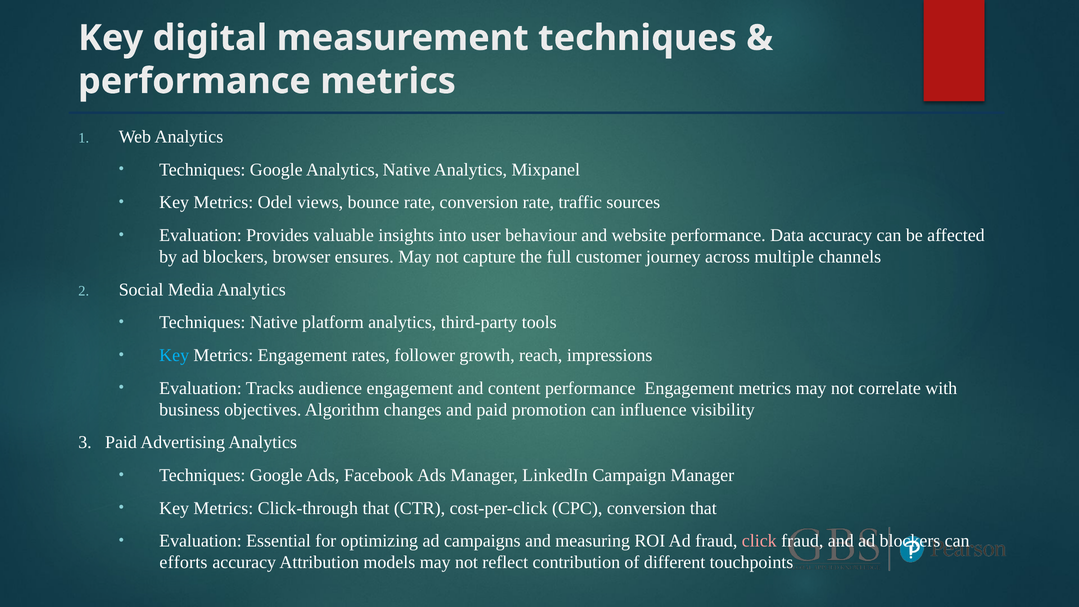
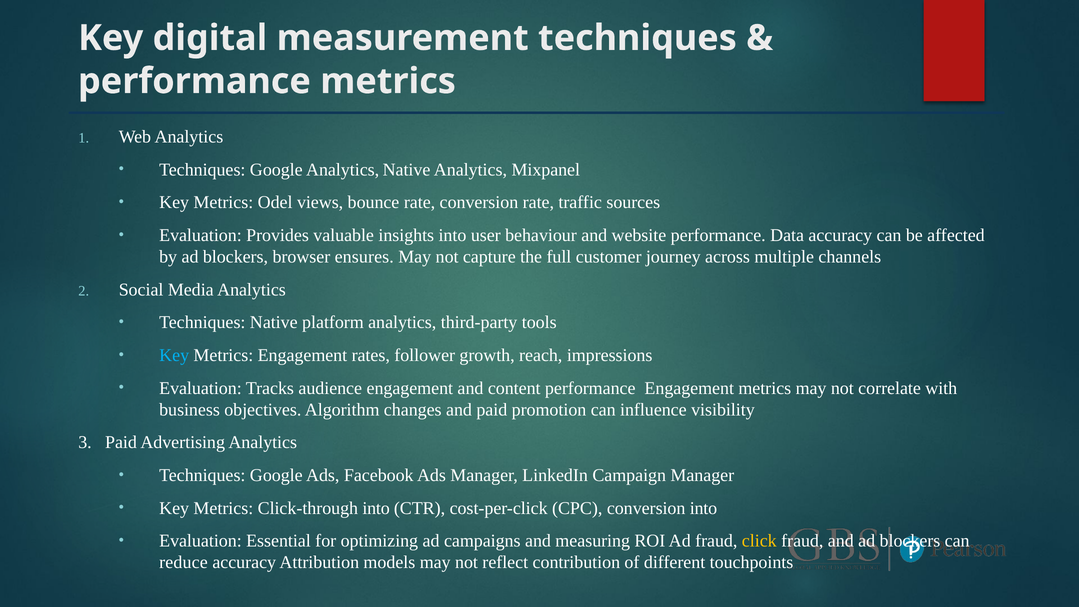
Click-through that: that -> into
conversion that: that -> into
click colour: pink -> yellow
efforts: efforts -> reduce
